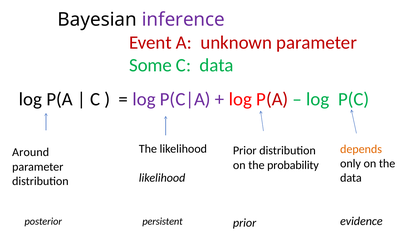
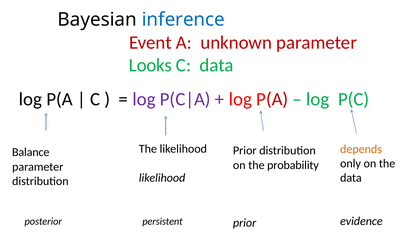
inference colour: purple -> blue
Some: Some -> Looks
Around: Around -> Balance
